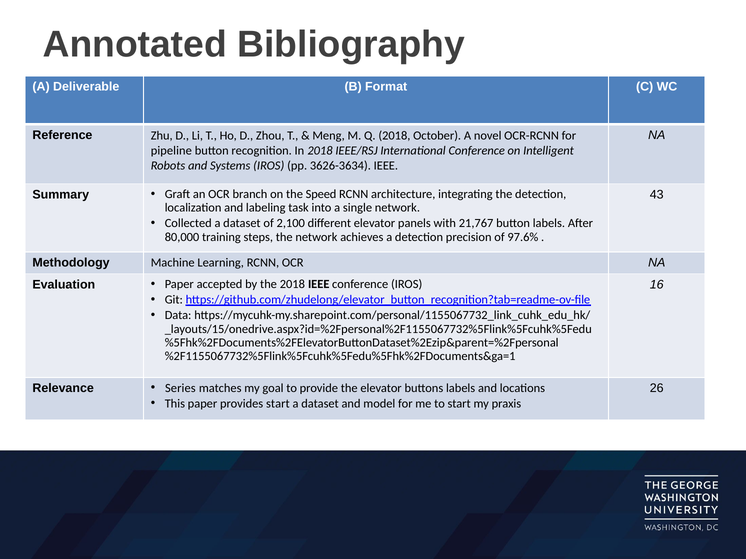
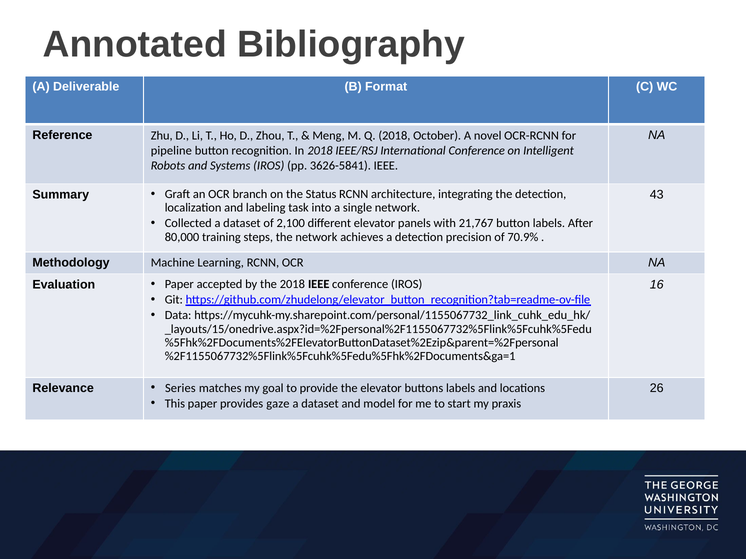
3626-3634: 3626-3634 -> 3626-5841
Speed: Speed -> Status
97.6%: 97.6% -> 70.9%
provides start: start -> gaze
